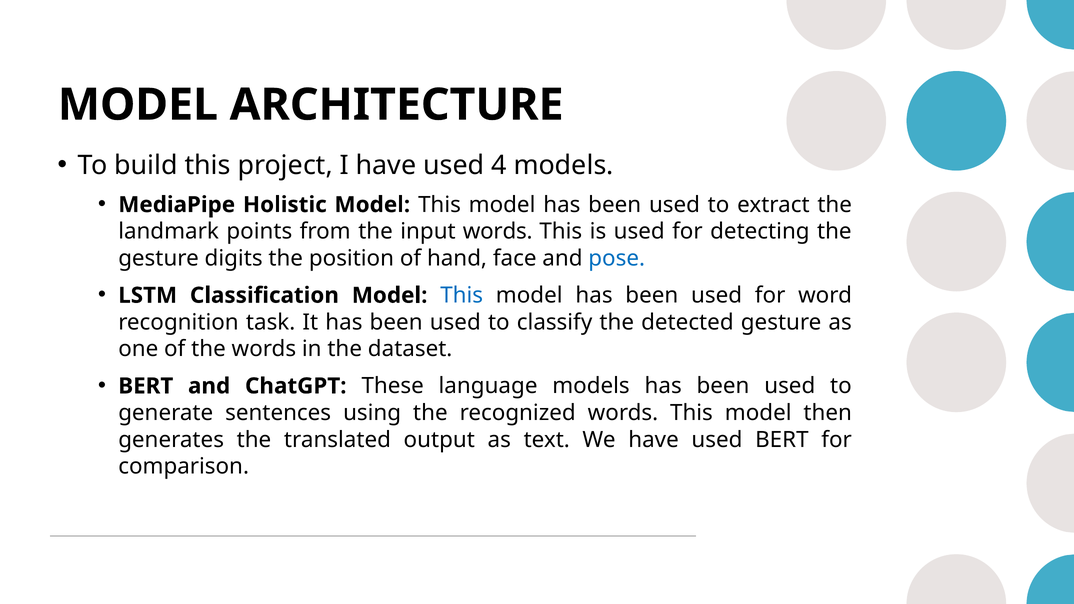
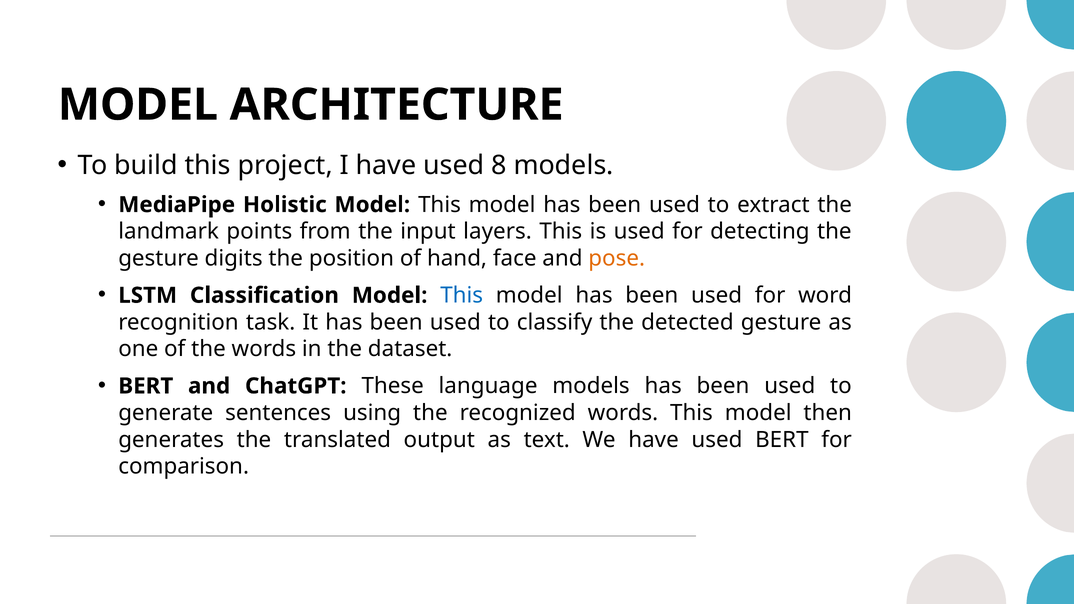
4: 4 -> 8
input words: words -> layers
pose colour: blue -> orange
